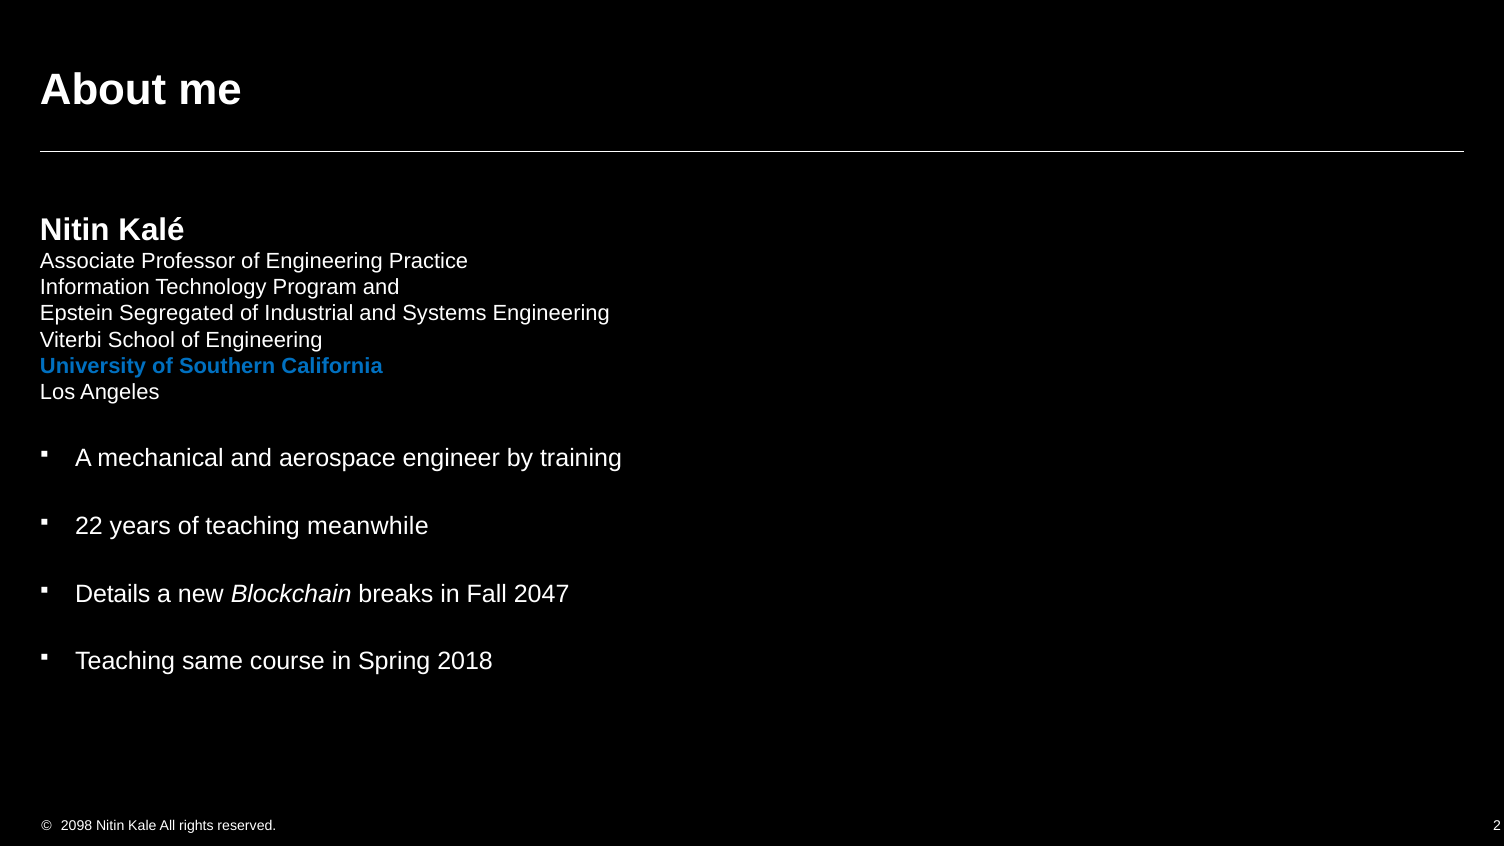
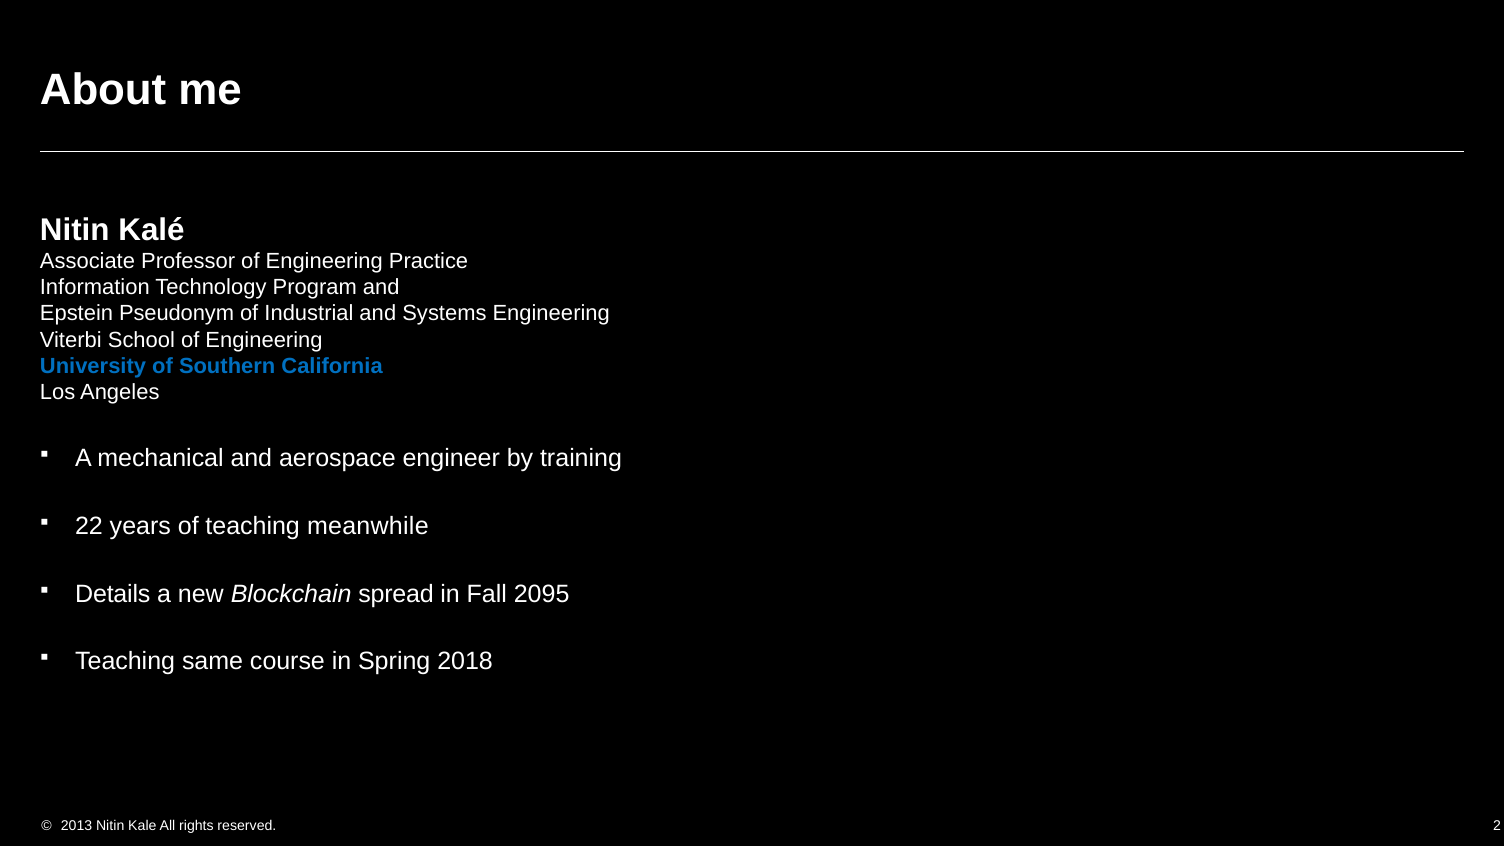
Segregated: Segregated -> Pseudonym
breaks: breaks -> spread
2047: 2047 -> 2095
2098: 2098 -> 2013
